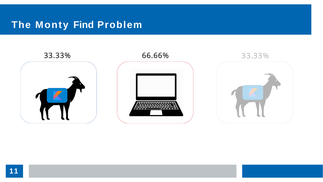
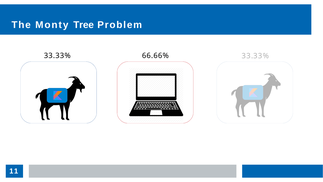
Find: Find -> Tree
